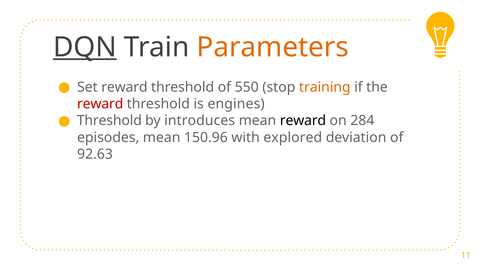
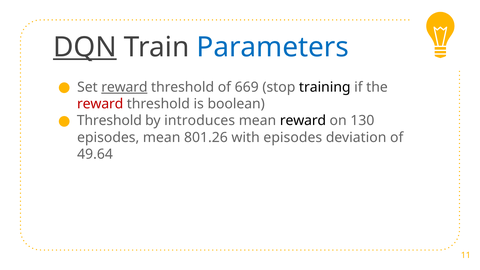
Parameters colour: orange -> blue
reward at (124, 87) underline: none -> present
550: 550 -> 669
training colour: orange -> black
engines: engines -> boolean
284: 284 -> 130
150.96: 150.96 -> 801.26
with explored: explored -> episodes
92.63: 92.63 -> 49.64
